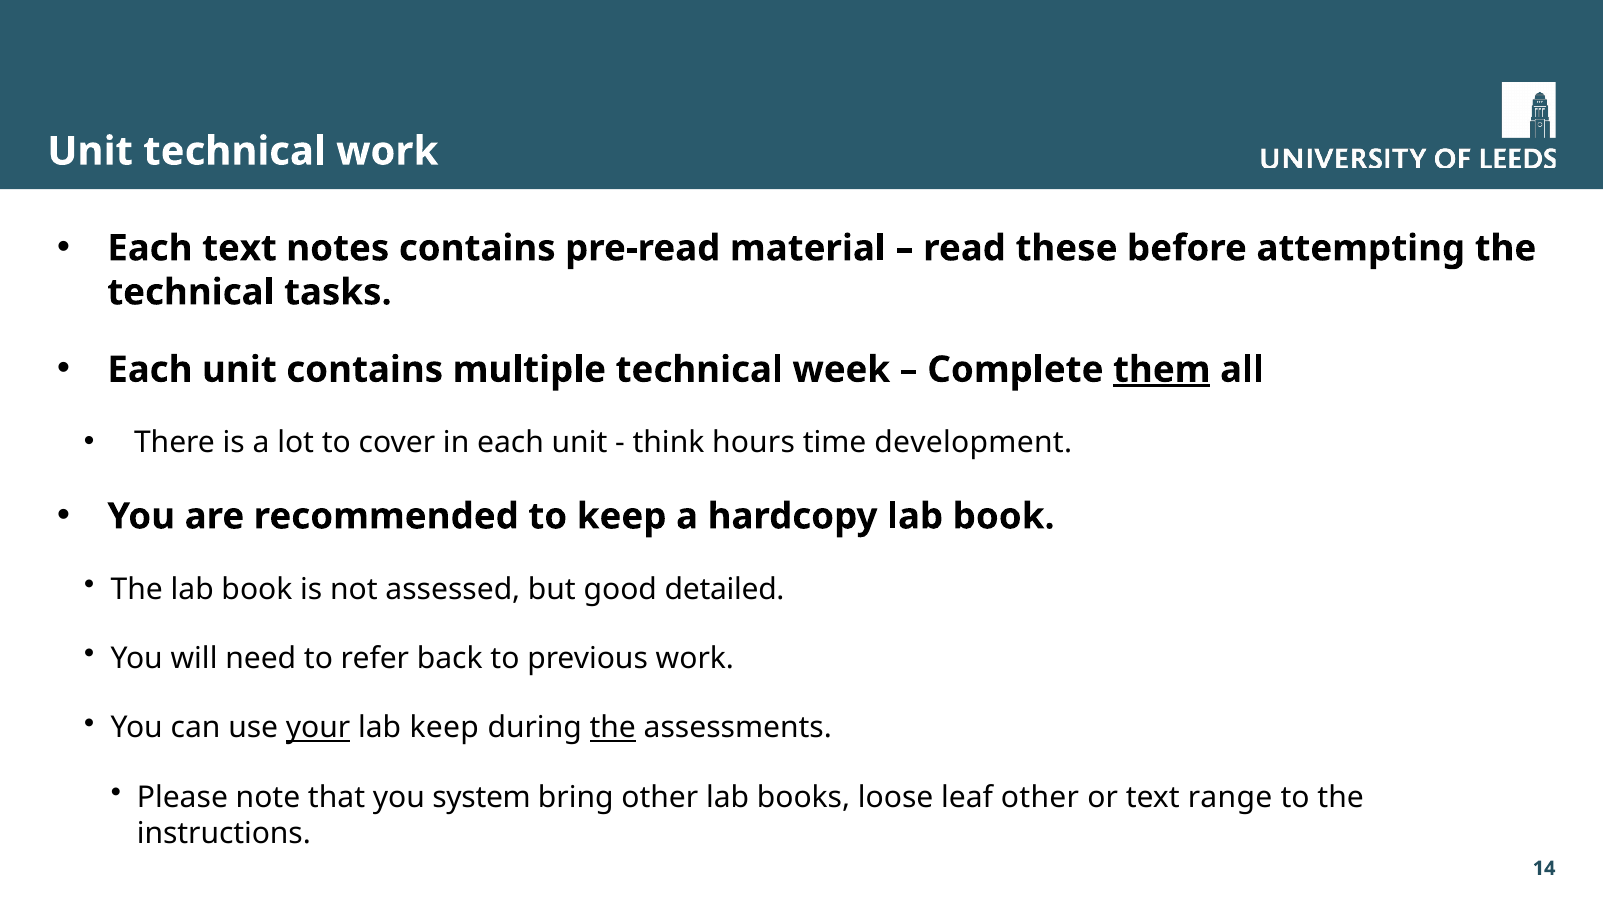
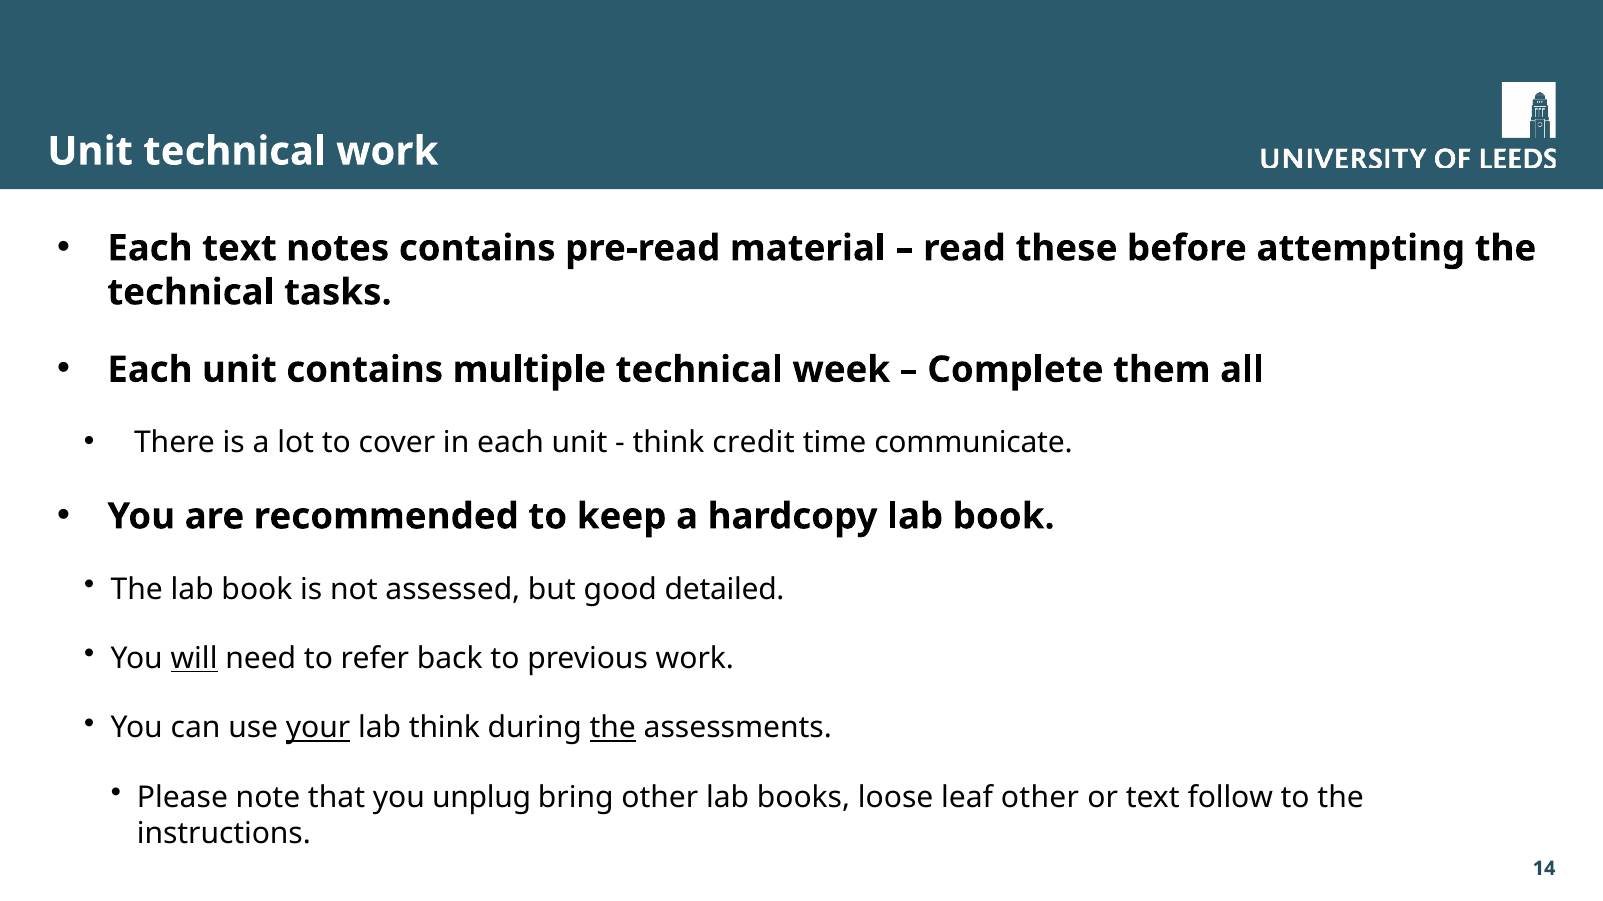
them underline: present -> none
hours: hours -> credit
development: development -> communicate
will underline: none -> present
lab keep: keep -> think
system: system -> unplug
range: range -> follow
